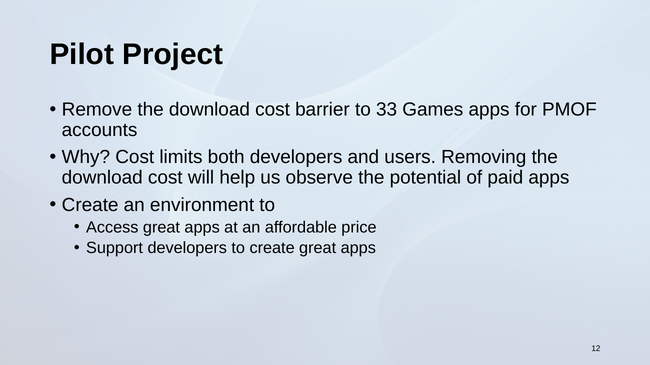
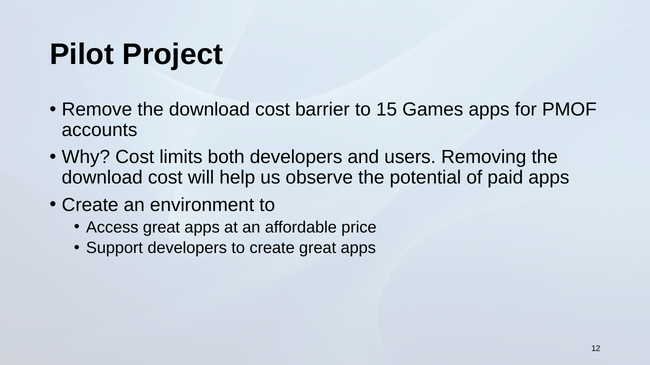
33: 33 -> 15
